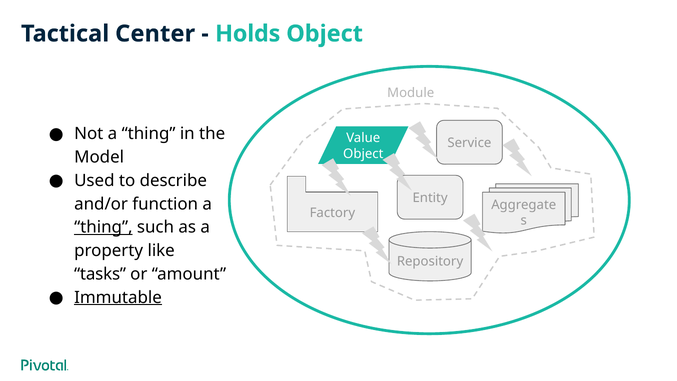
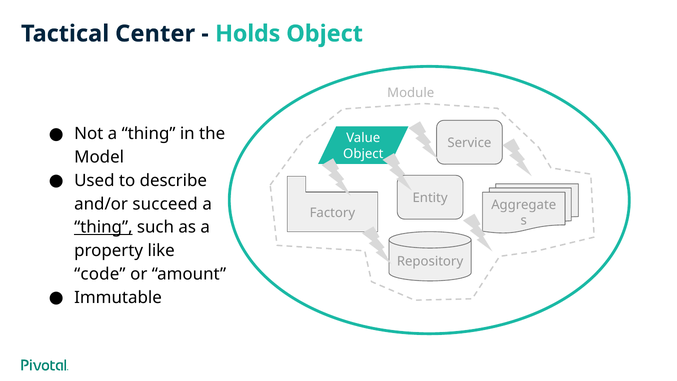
function: function -> succeed
tasks: tasks -> code
Immutable underline: present -> none
